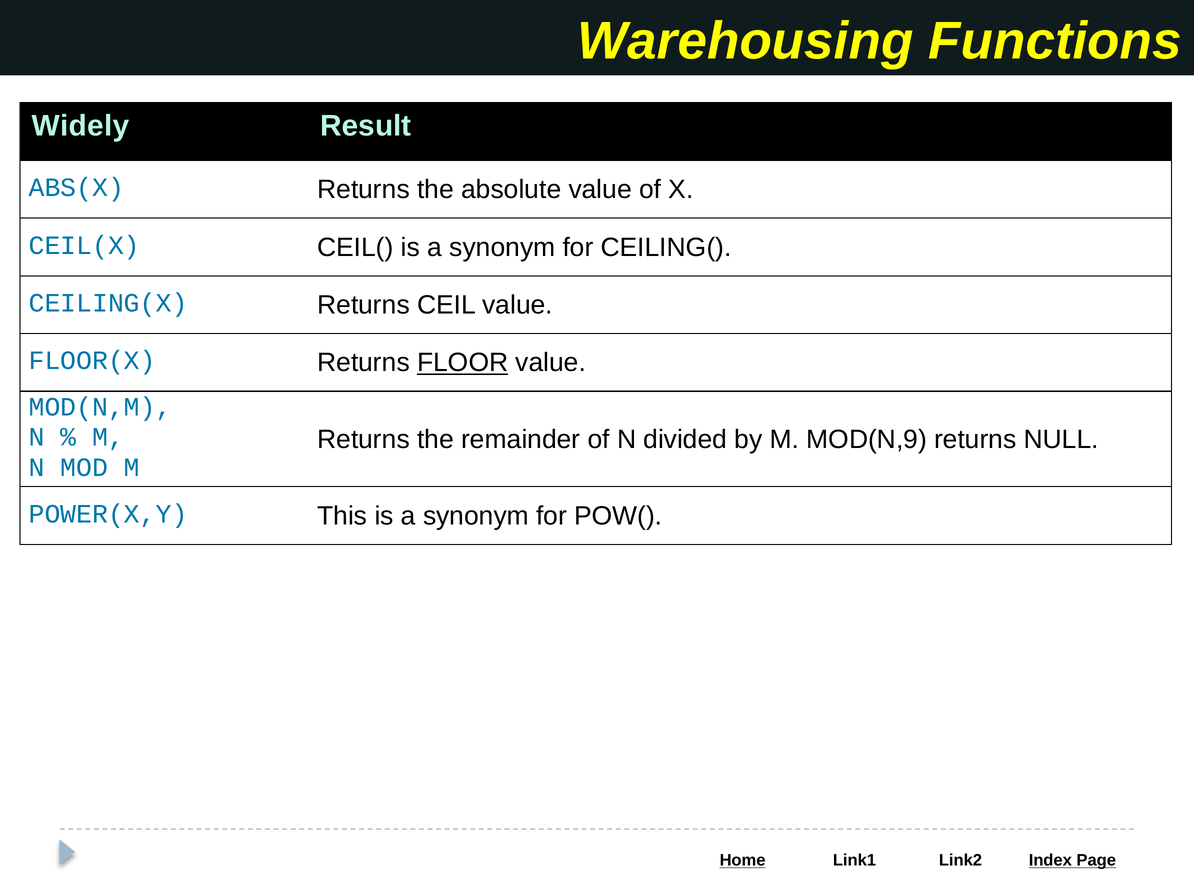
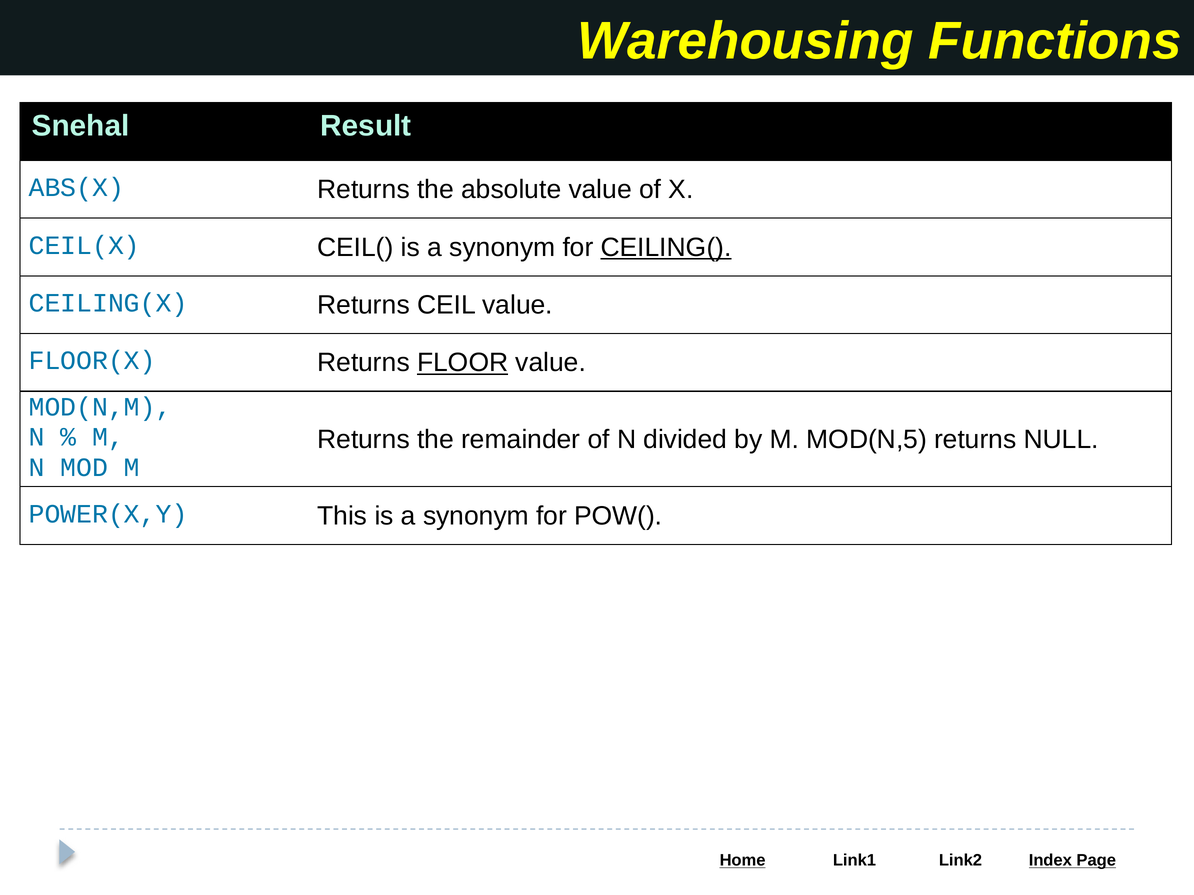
Widely: Widely -> Snehal
CEILING( underline: none -> present
MOD(N,9: MOD(N,9 -> MOD(N,5
